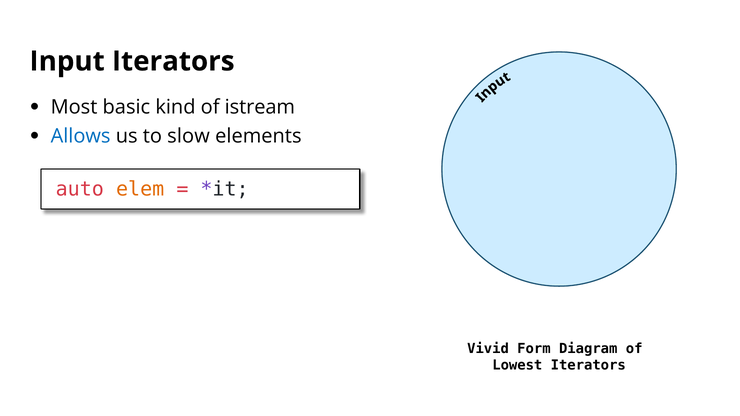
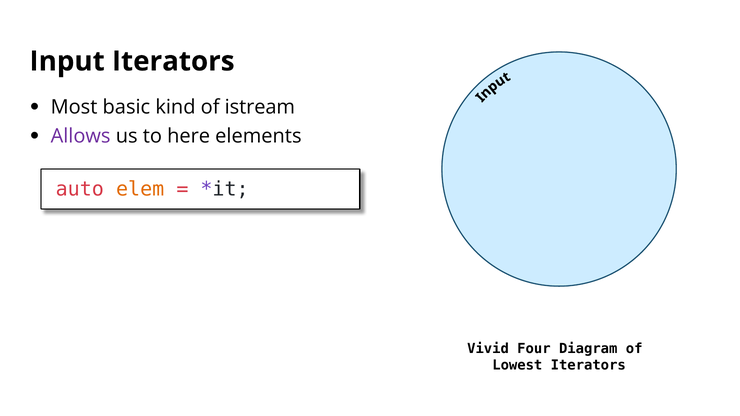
Allows colour: blue -> purple
slow: slow -> here
Form: Form -> Four
